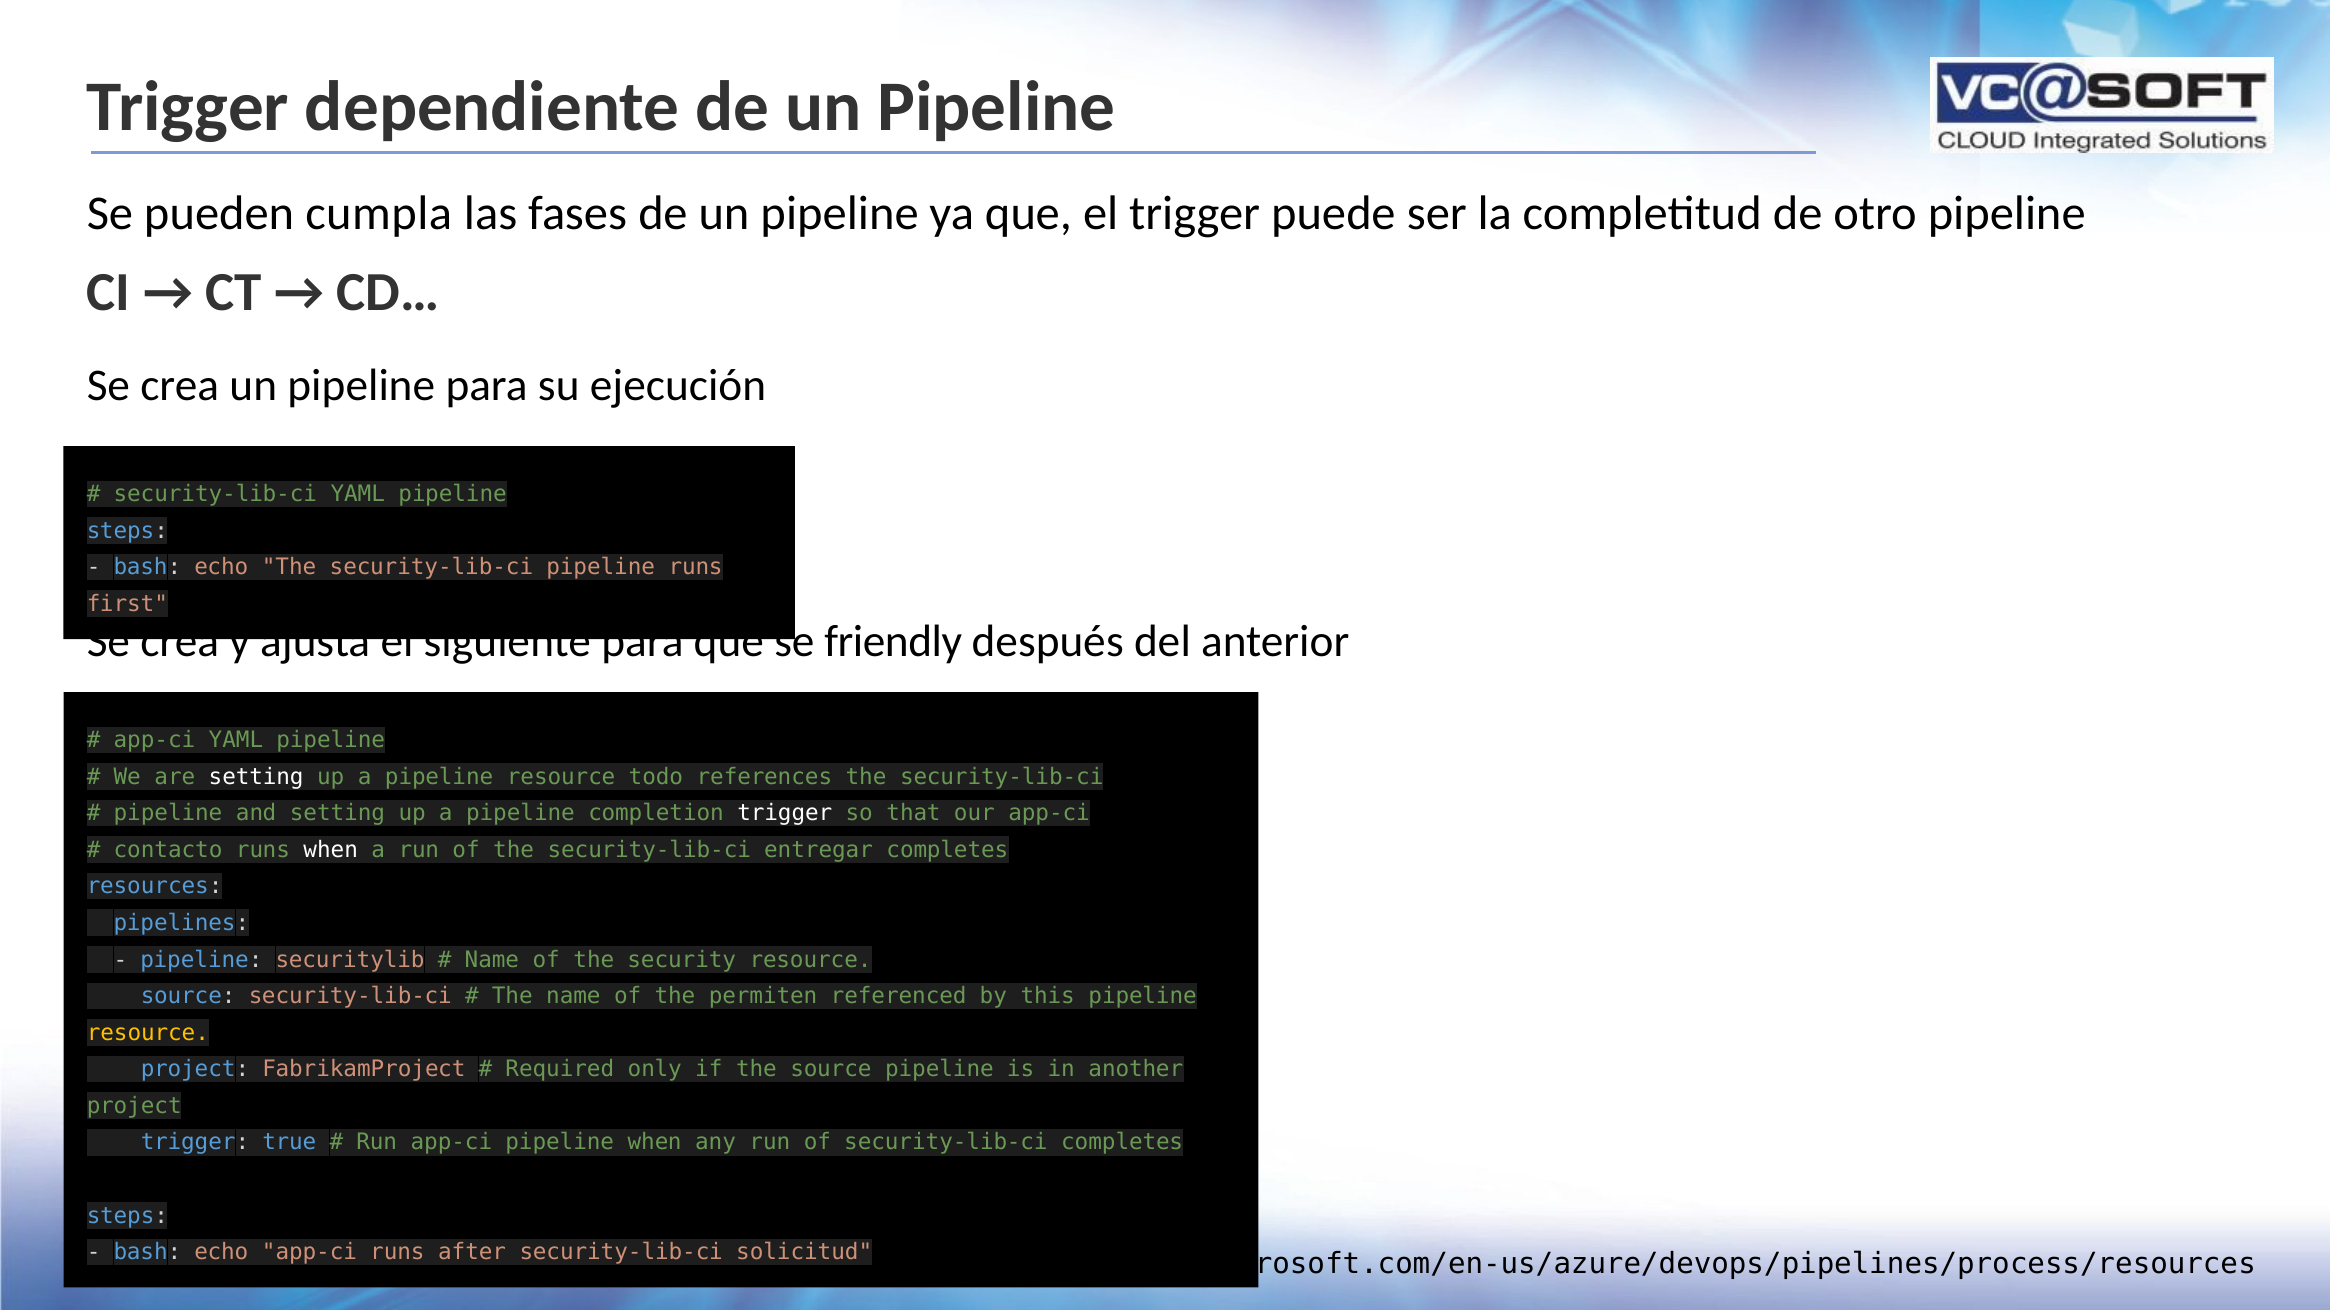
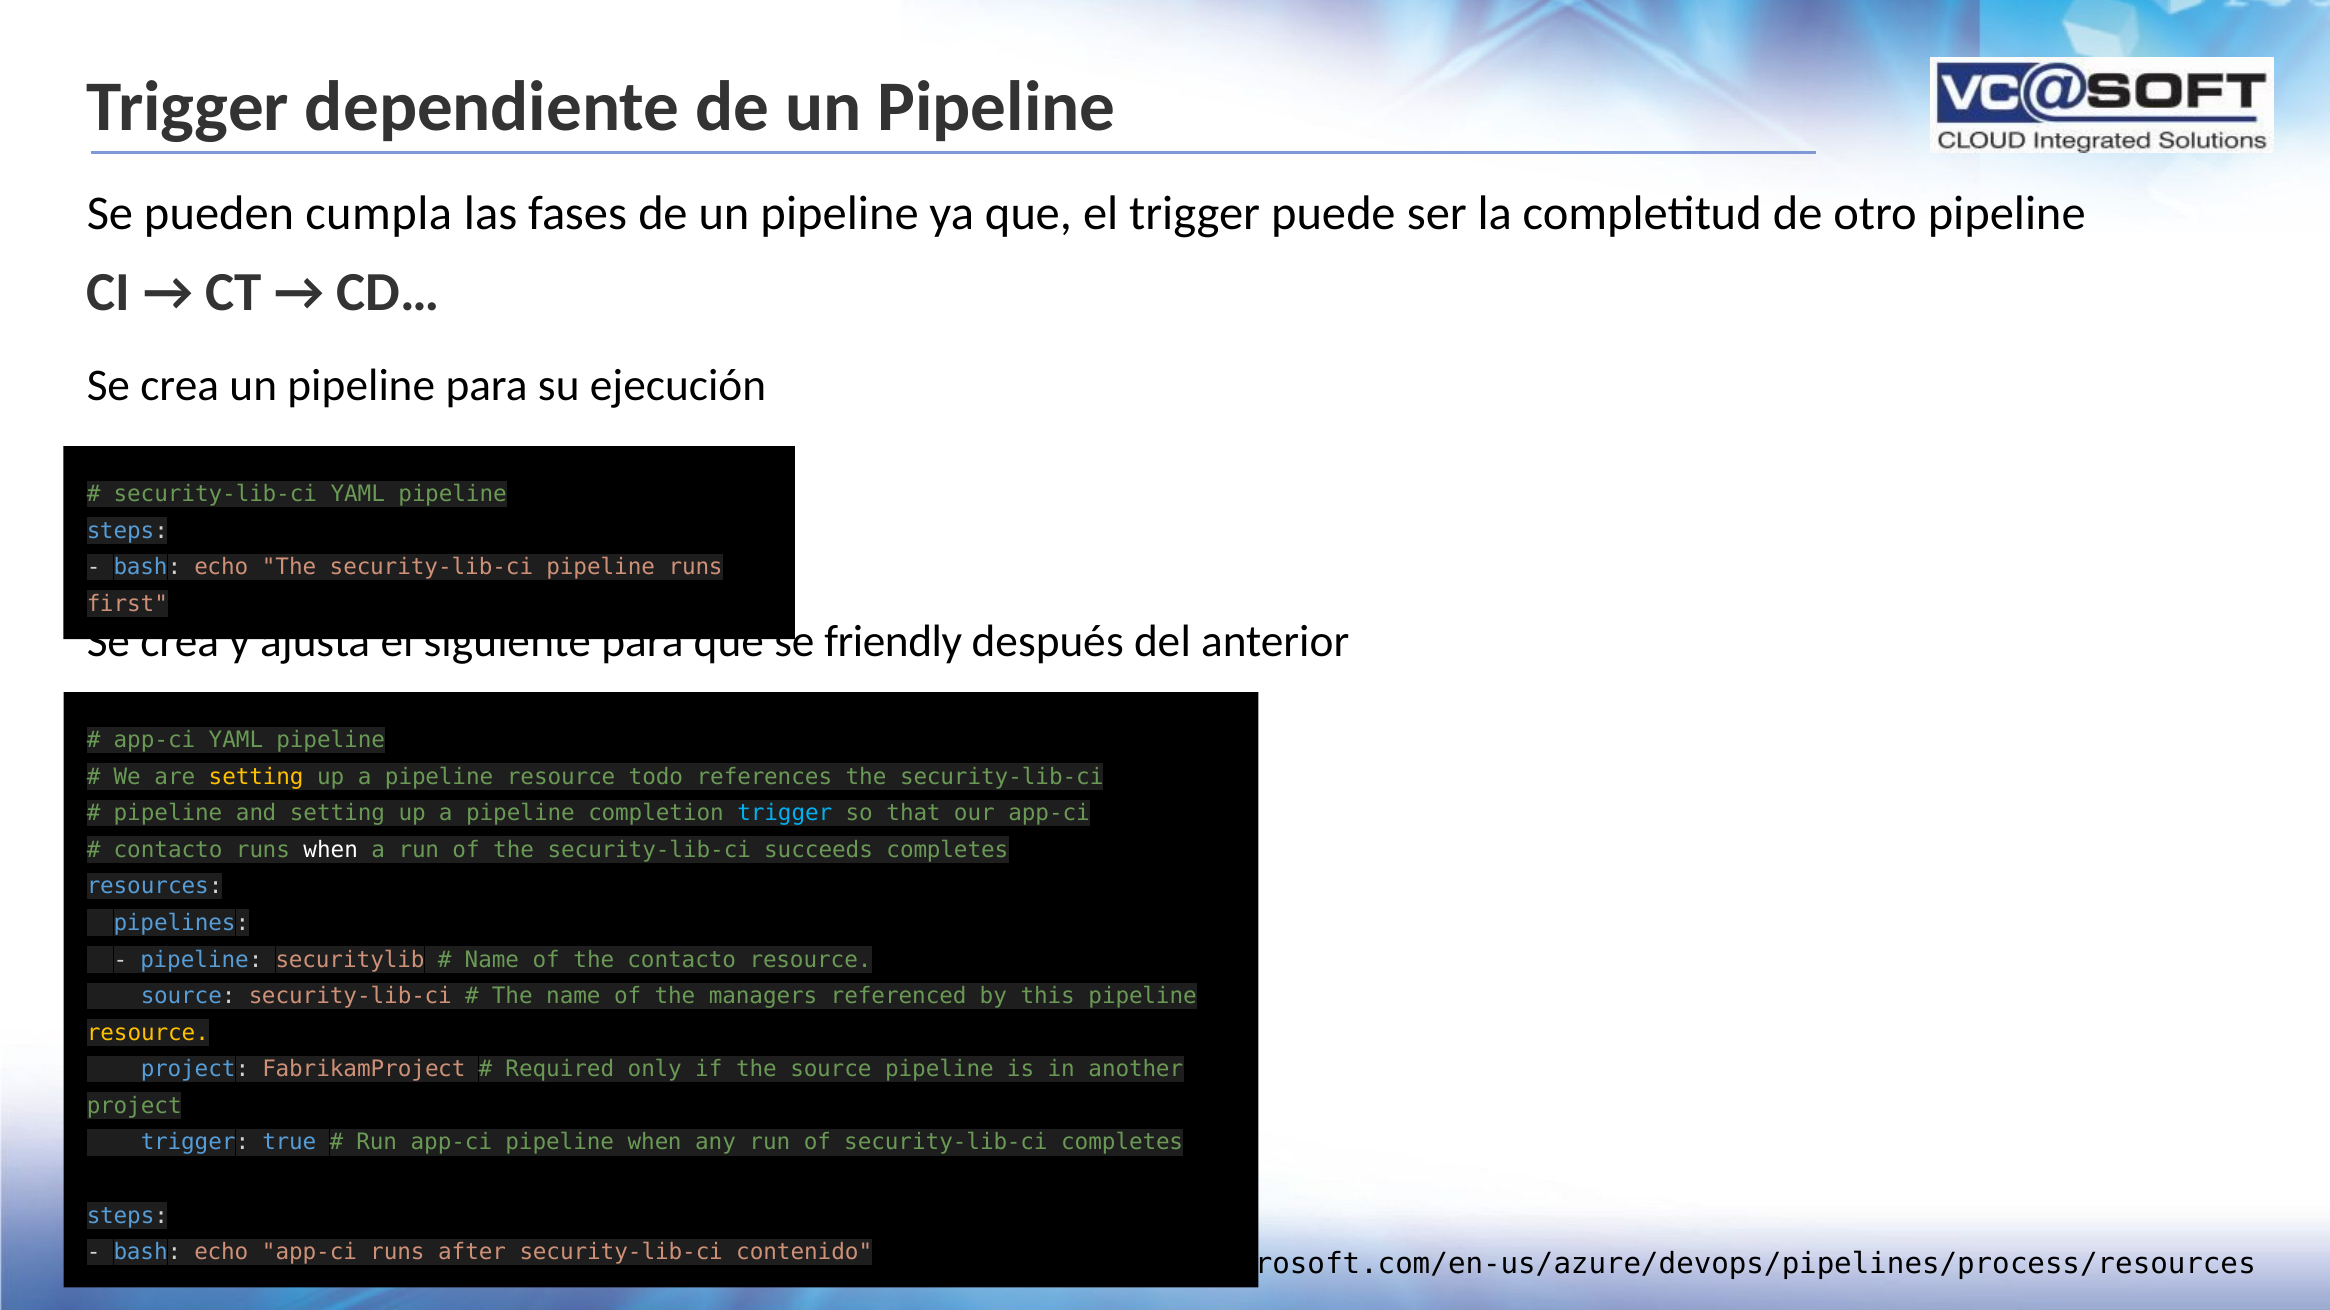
setting at (256, 777) colour: white -> yellow
trigger at (785, 814) colour: white -> light blue
entregar: entregar -> succeeds
the security: security -> contacto
permiten: permiten -> managers
solicitud: solicitud -> contenido
